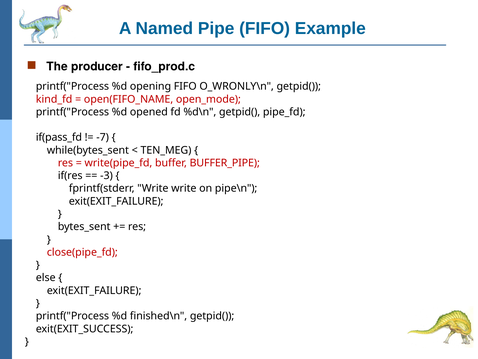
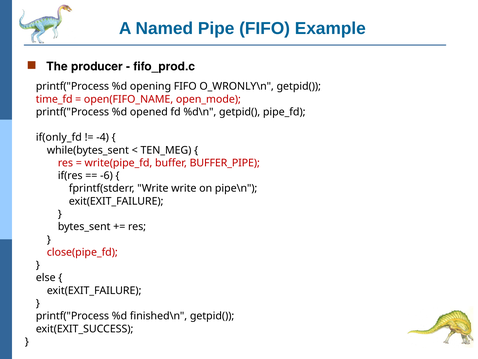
kind_fd: kind_fd -> time_fd
if(pass_fd: if(pass_fd -> if(only_fd
-7: -7 -> -4
-3: -3 -> -6
